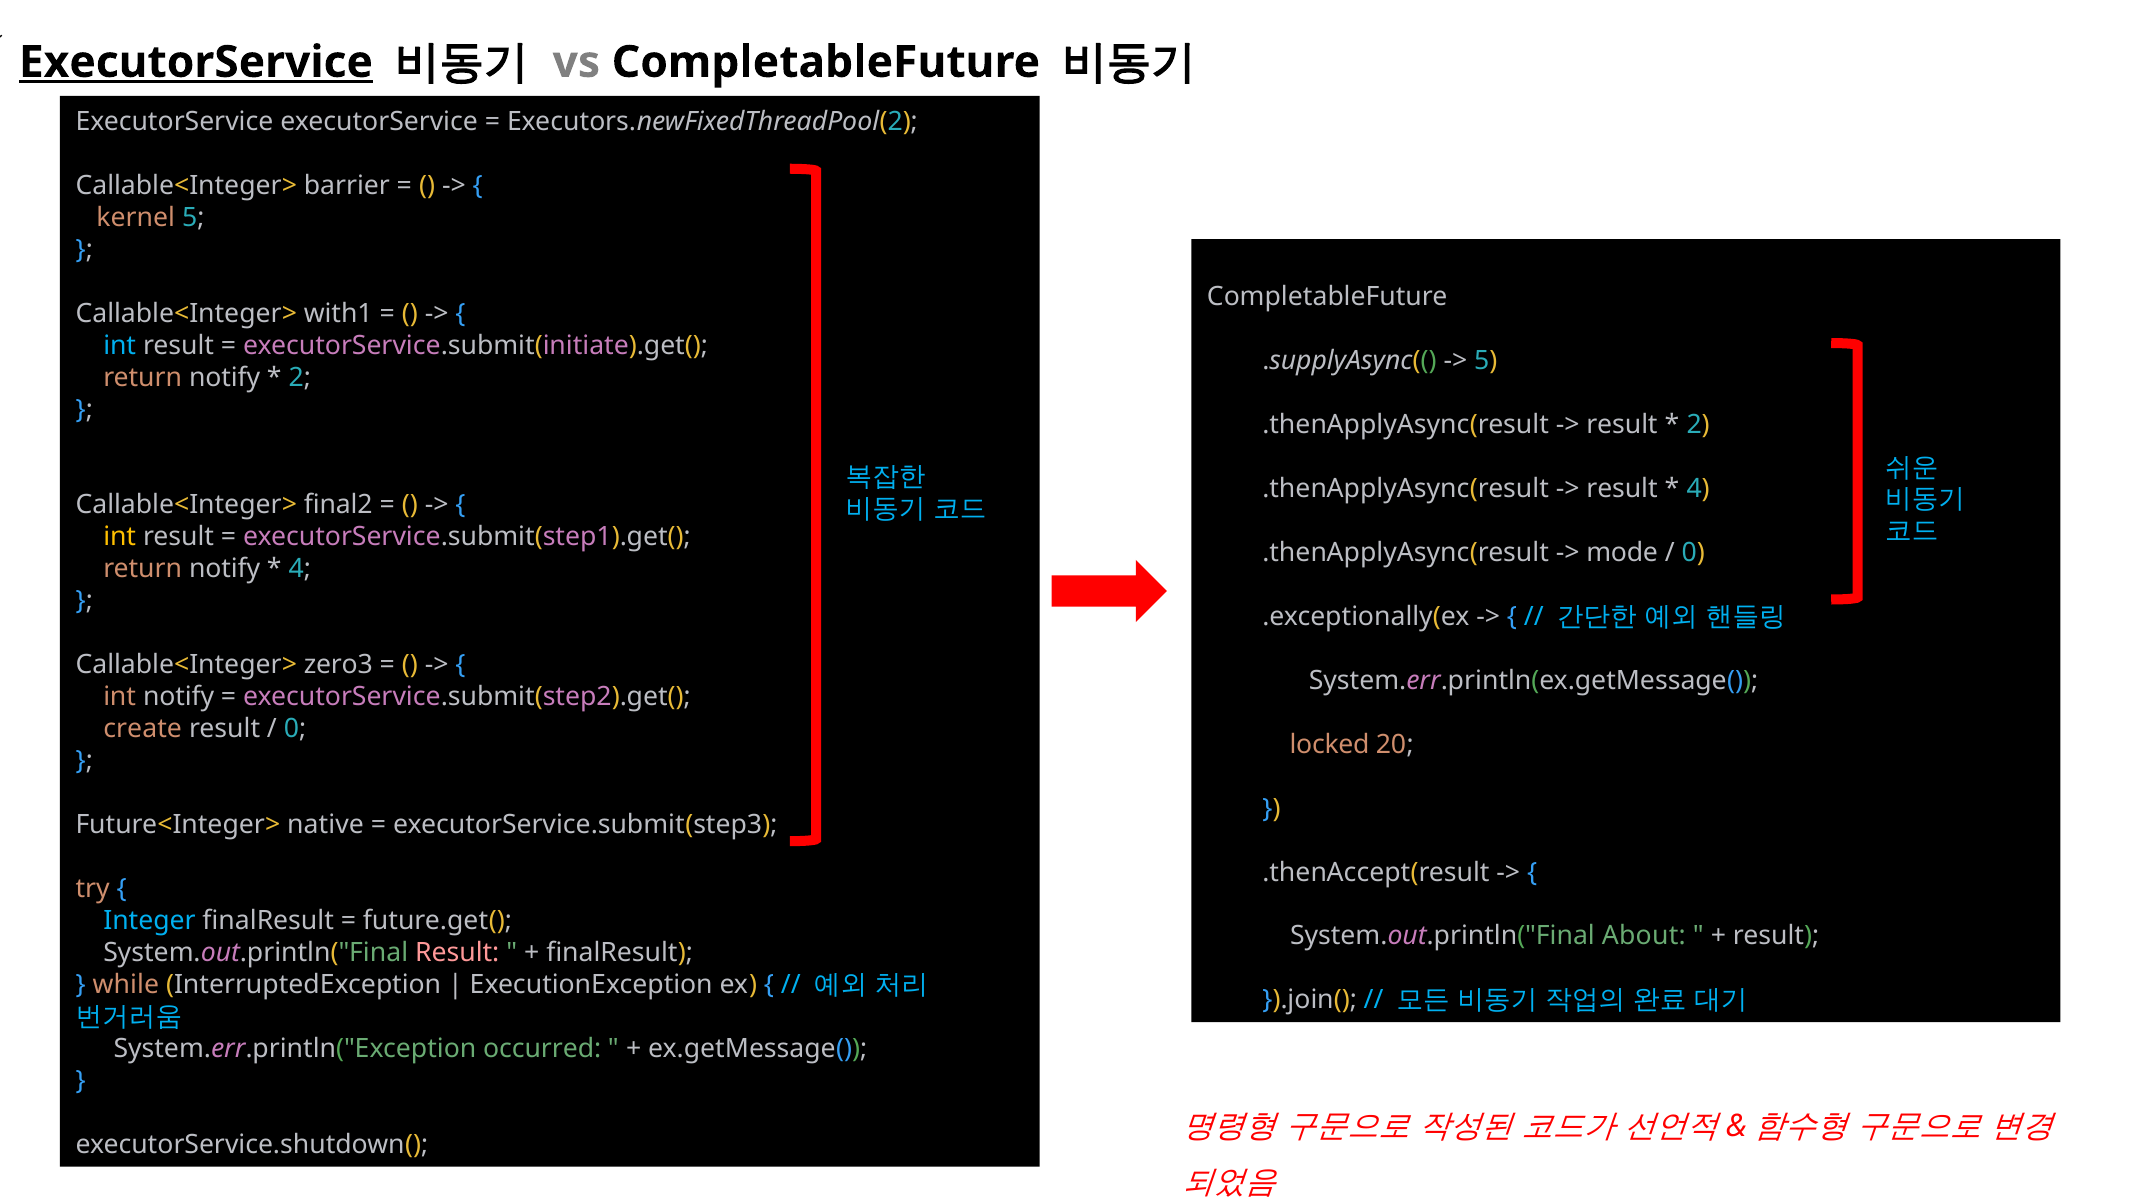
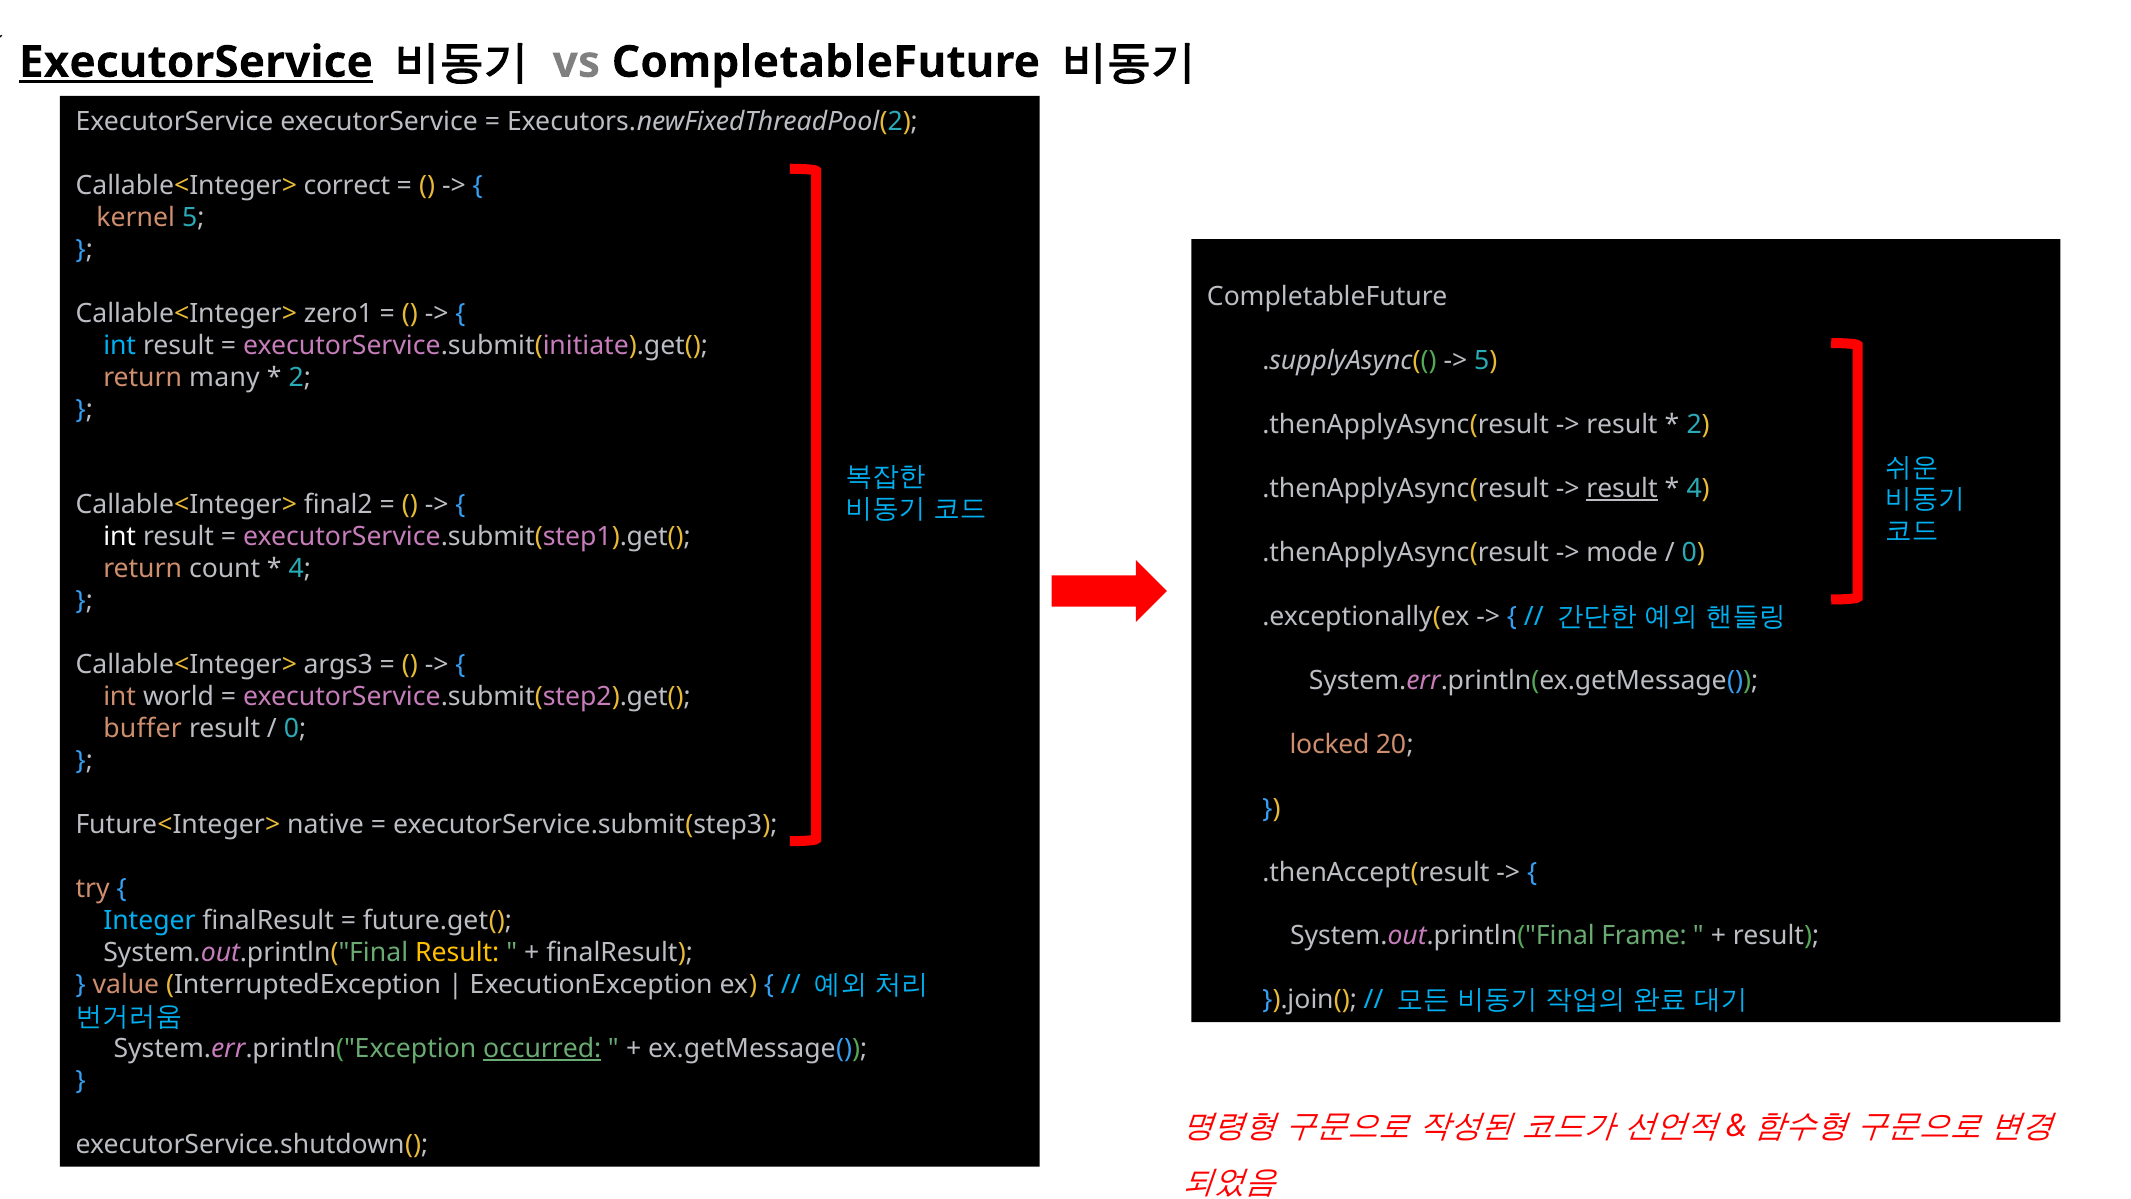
barrier: barrier -> correct
with1: with1 -> zero1
notify at (225, 377): notify -> many
result at (1622, 488) underline: none -> present
int at (120, 537) colour: yellow -> white
notify at (225, 569): notify -> count
zero3: zero3 -> args3
int notify: notify -> world
create: create -> buffer
About: About -> Frame
Result at (457, 953) colour: pink -> yellow
while: while -> value
occurred underline: none -> present
